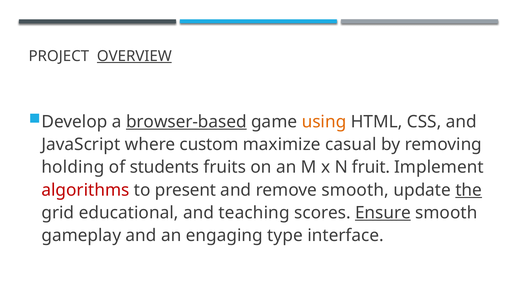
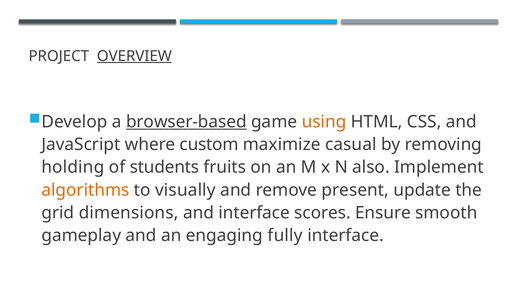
fruit: fruit -> also
algorithms colour: red -> orange
present: present -> visually
remove smooth: smooth -> present
the underline: present -> none
educational: educational -> dimensions
and teaching: teaching -> interface
Ensure underline: present -> none
type: type -> fully
